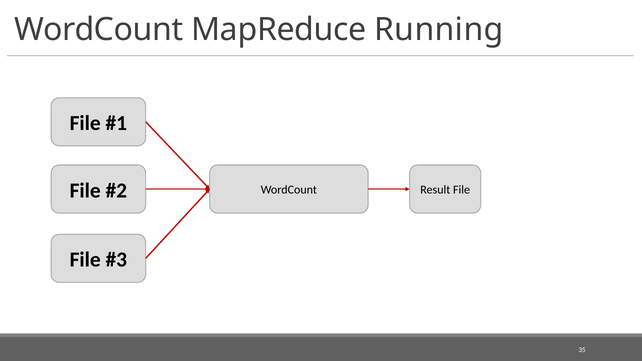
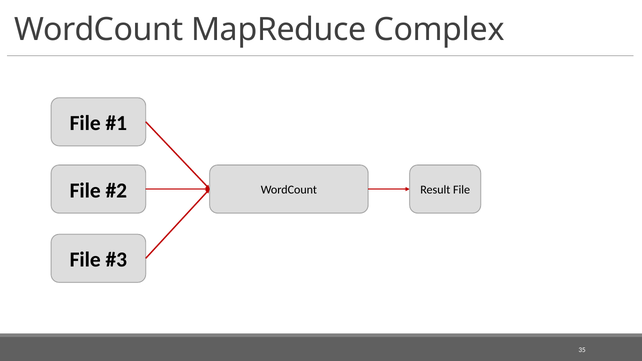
Running: Running -> Complex
